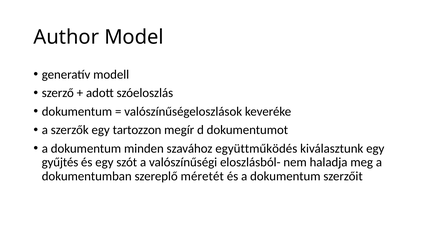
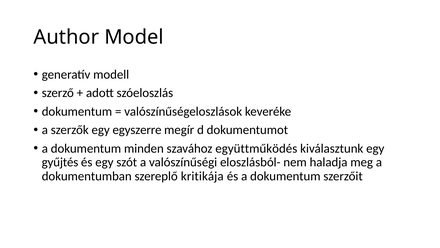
tartozzon: tartozzon -> egyszerre
méretét: méretét -> kritikája
